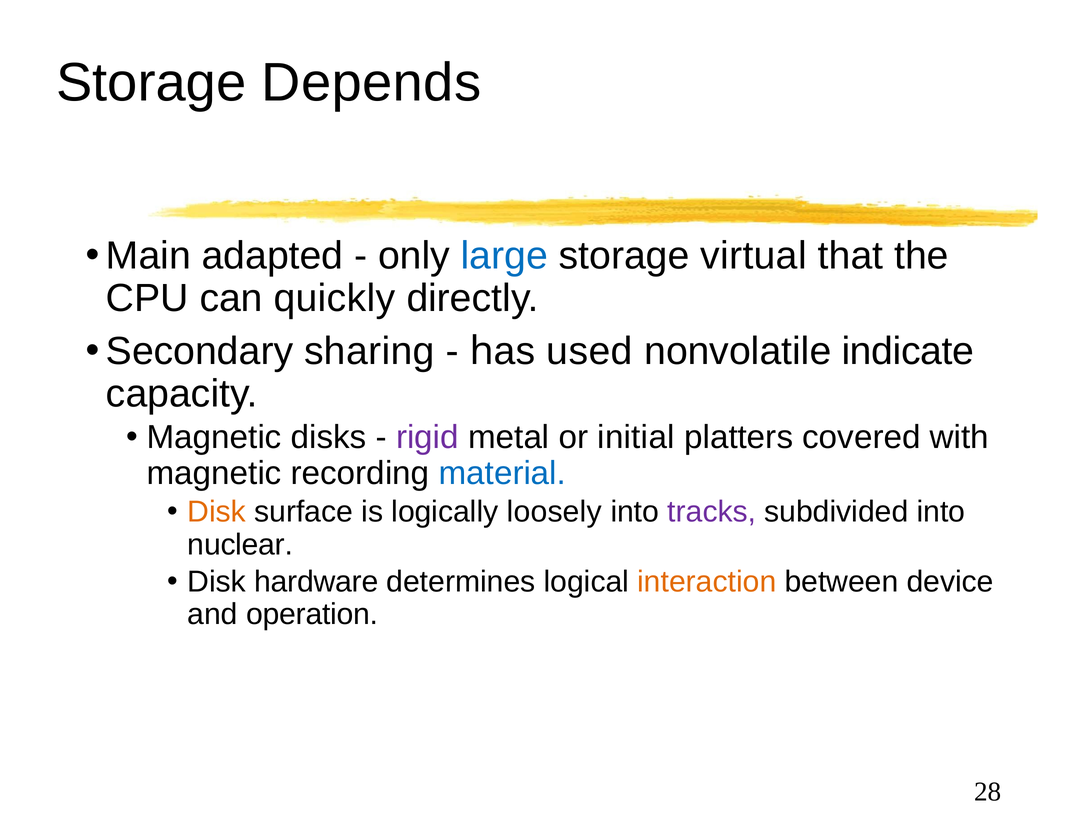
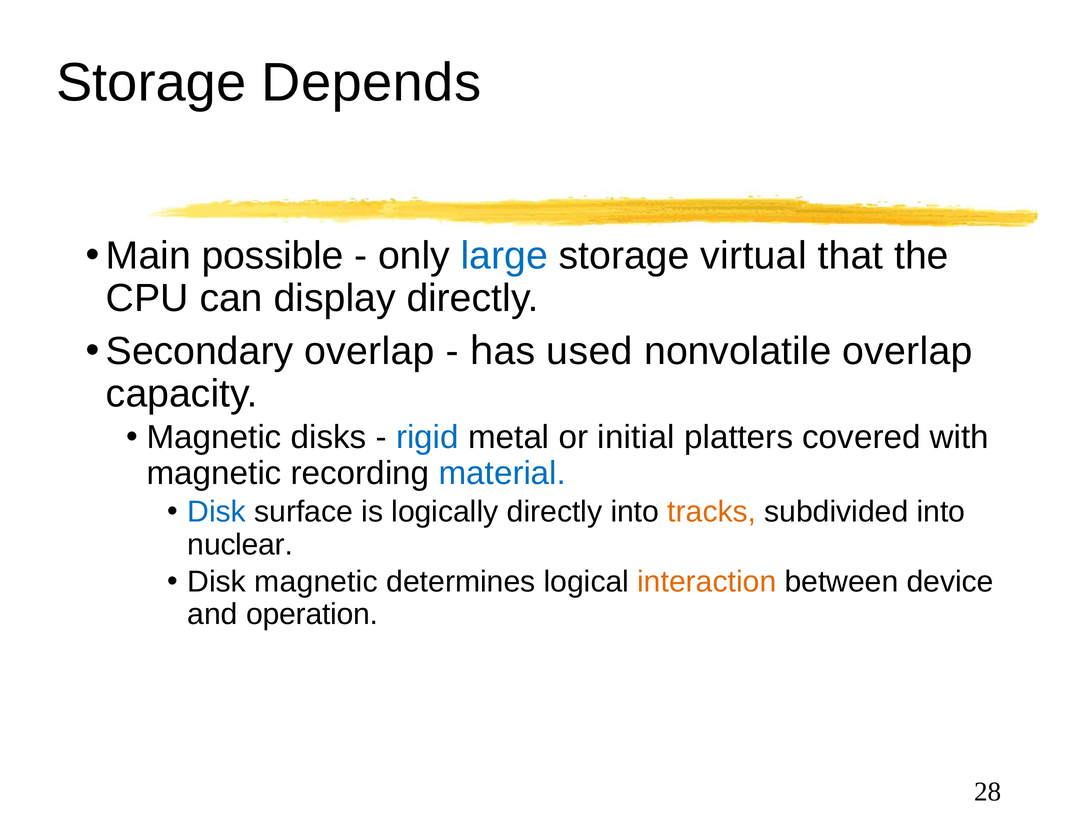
adapted: adapted -> possible
quickly: quickly -> display
Secondary sharing: sharing -> overlap
nonvolatile indicate: indicate -> overlap
rigid colour: purple -> blue
Disk at (217, 512) colour: orange -> blue
logically loosely: loosely -> directly
tracks colour: purple -> orange
Disk hardware: hardware -> magnetic
